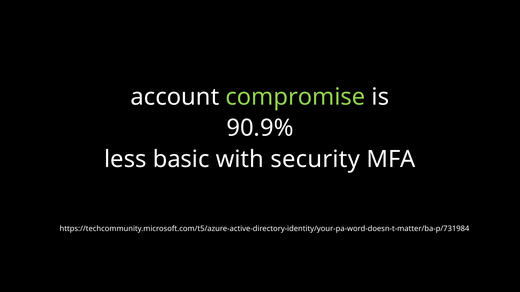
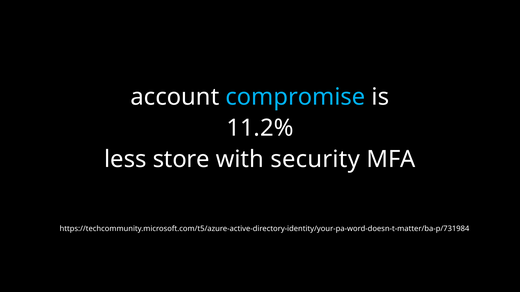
compromise colour: light green -> light blue
90.9%: 90.9% -> 11.2%
basic: basic -> store
